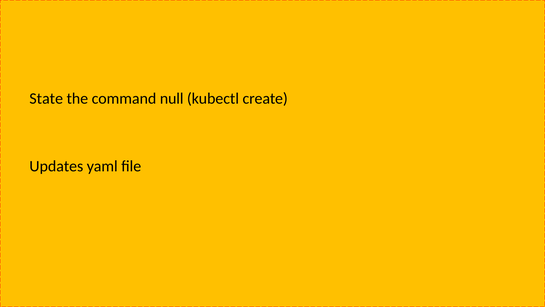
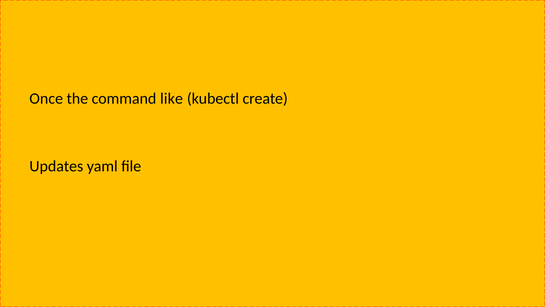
State: State -> Once
null: null -> like
